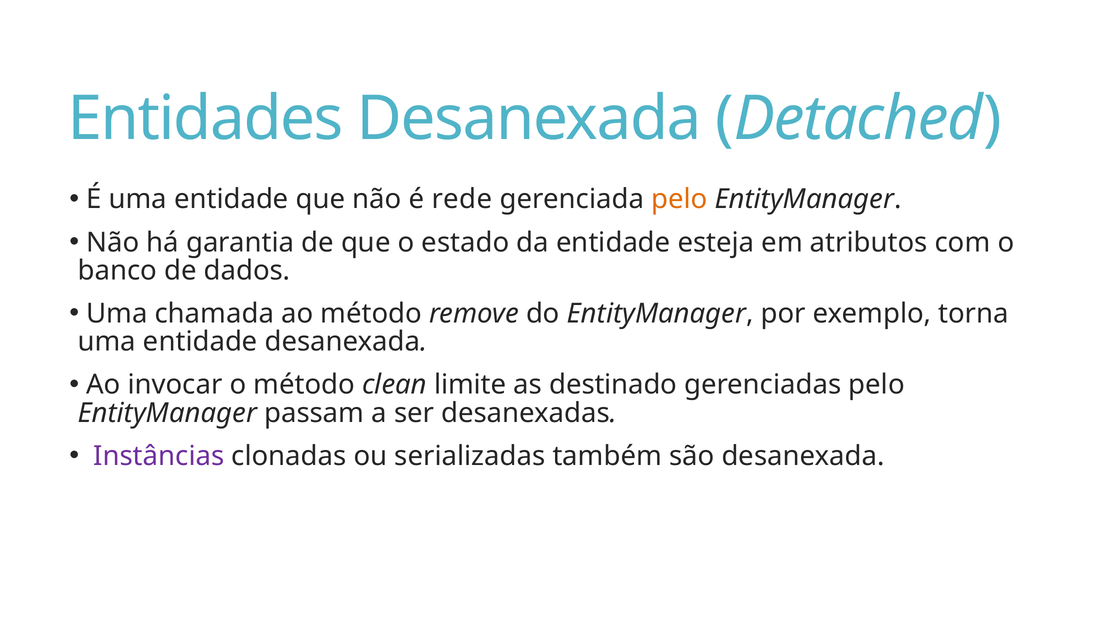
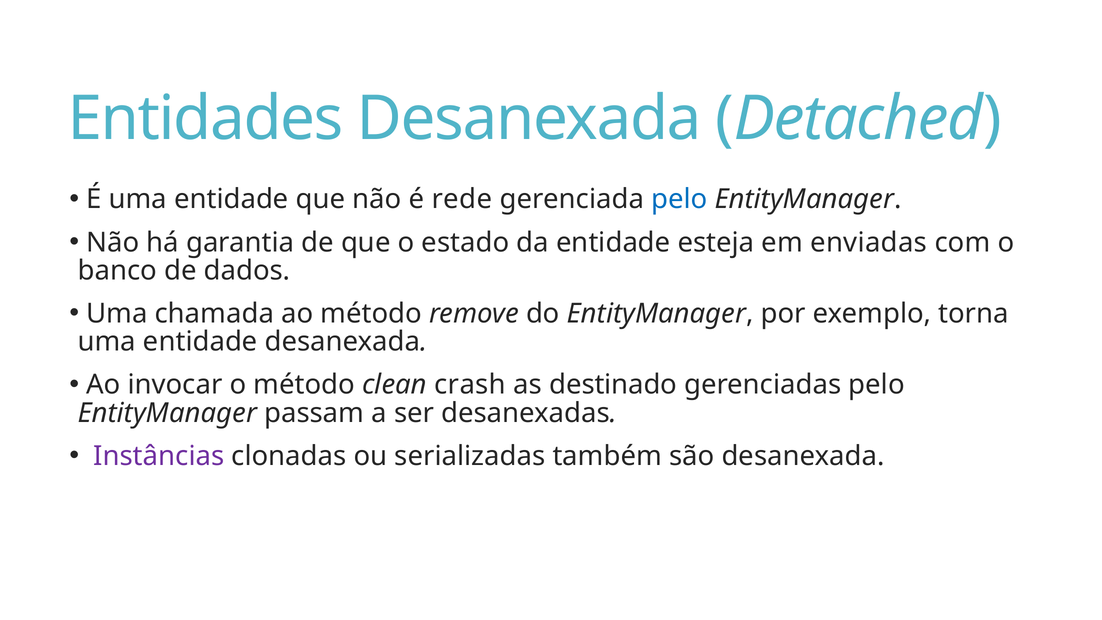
pelo at (679, 199) colour: orange -> blue
atributos: atributos -> enviadas
limite: limite -> crash
